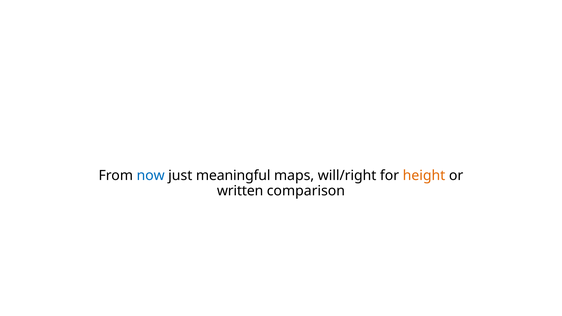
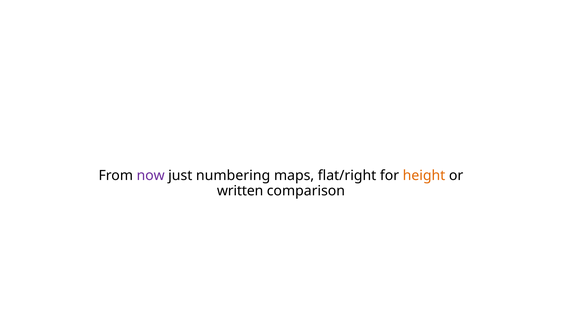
now colour: blue -> purple
meaningful: meaningful -> numbering
will/right: will/right -> flat/right
